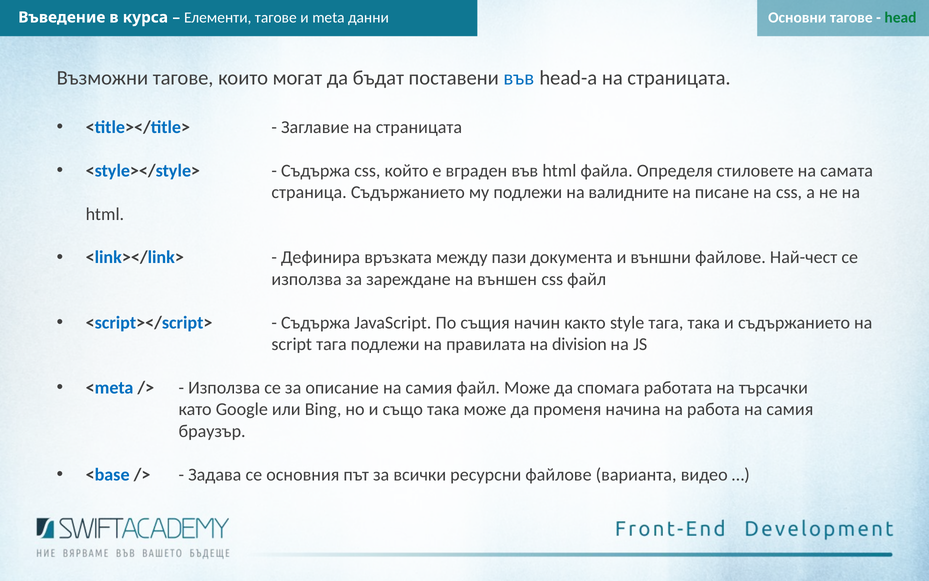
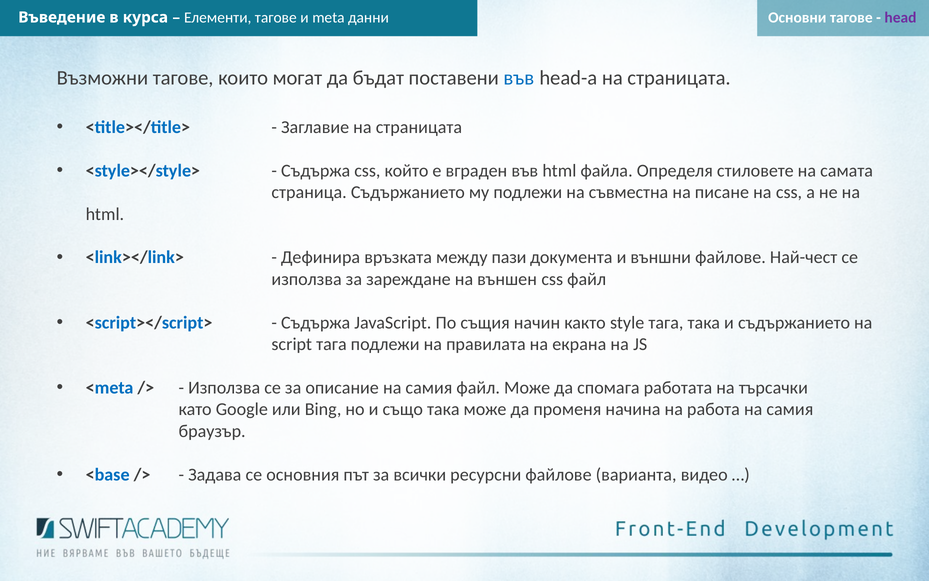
head colour: green -> purple
валидните: валидните -> съвместна
division: division -> екрана
